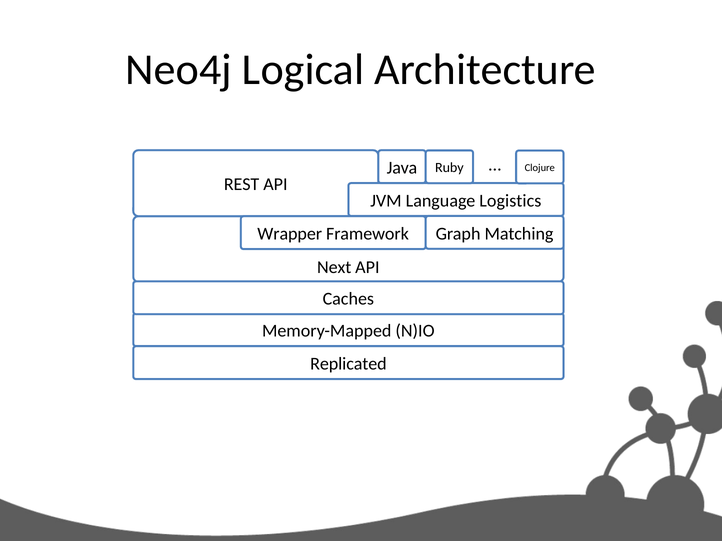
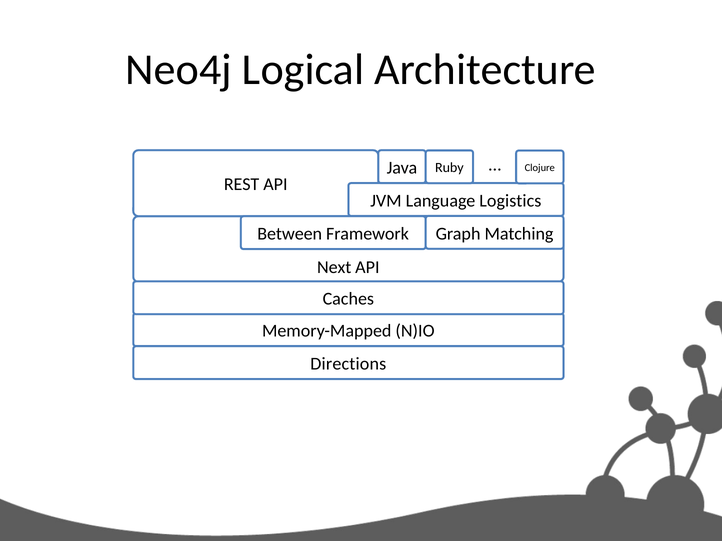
Wrapper: Wrapper -> Between
Replicated: Replicated -> Directions
